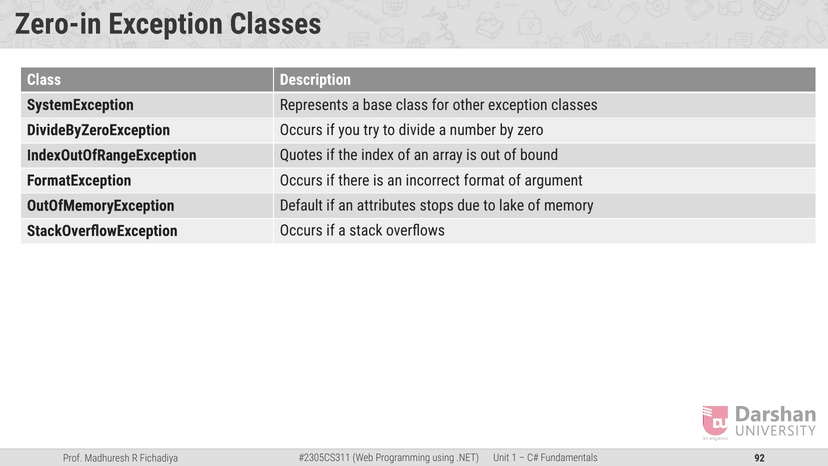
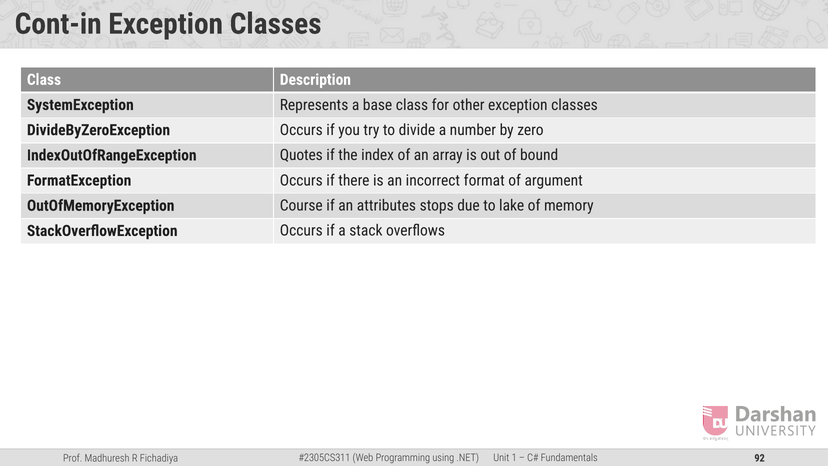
Zero-in: Zero-in -> Cont-in
Default: Default -> Course
